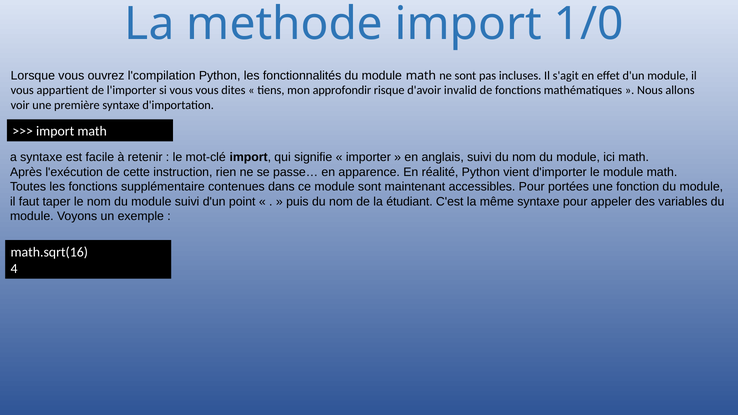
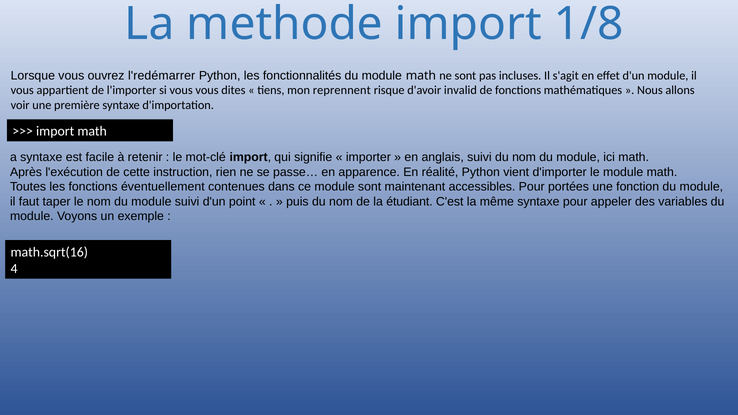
1/0: 1/0 -> 1/8
l'compilation: l'compilation -> l'redémarrer
approfondir: approfondir -> reprennent
supplémentaire: supplémentaire -> éventuellement
